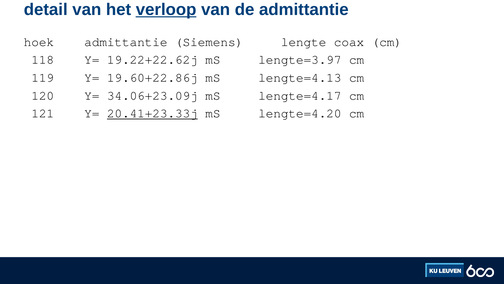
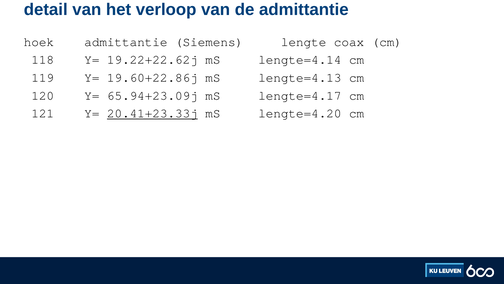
verloop underline: present -> none
lengte=3.97: lengte=3.97 -> lengte=4.14
34.06+23.09j: 34.06+23.09j -> 65.94+23.09j
